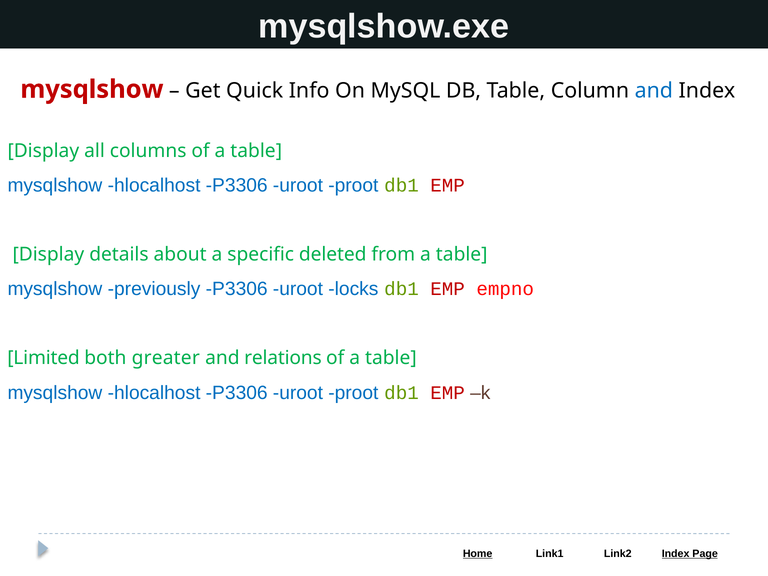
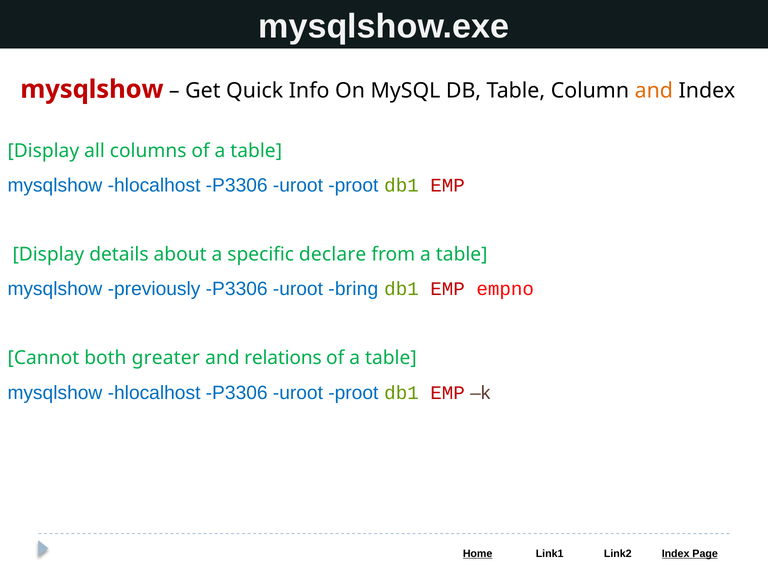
and at (654, 91) colour: blue -> orange
deleted: deleted -> declare
locks: locks -> bring
Limited: Limited -> Cannot
